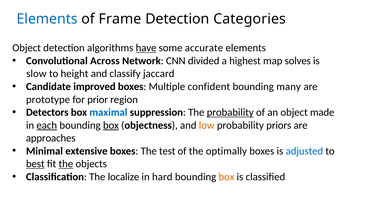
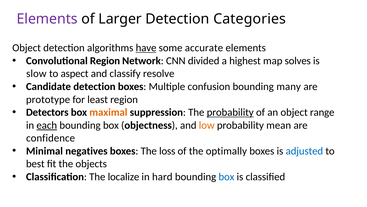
Elements at (47, 19) colour: blue -> purple
Frame: Frame -> Larger
Convolutional Across: Across -> Region
height: height -> aspect
jaccard: jaccard -> resolve
Candidate improved: improved -> detection
confident: confident -> confusion
prior: prior -> least
maximal colour: blue -> orange
made: made -> range
box at (111, 125) underline: present -> none
priors: priors -> mean
approaches: approaches -> confidence
extensive: extensive -> negatives
test: test -> loss
best underline: present -> none
the at (66, 163) underline: present -> none
box at (226, 176) colour: orange -> blue
